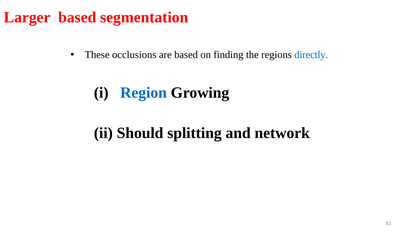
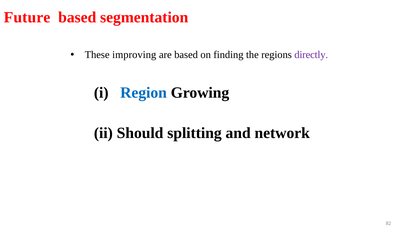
Larger: Larger -> Future
occlusions: occlusions -> improving
directly colour: blue -> purple
